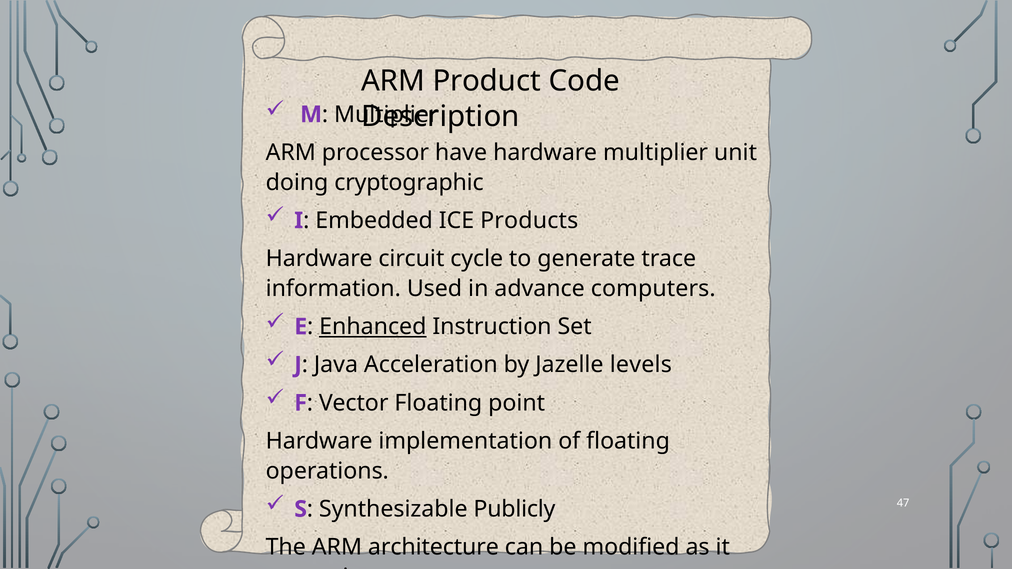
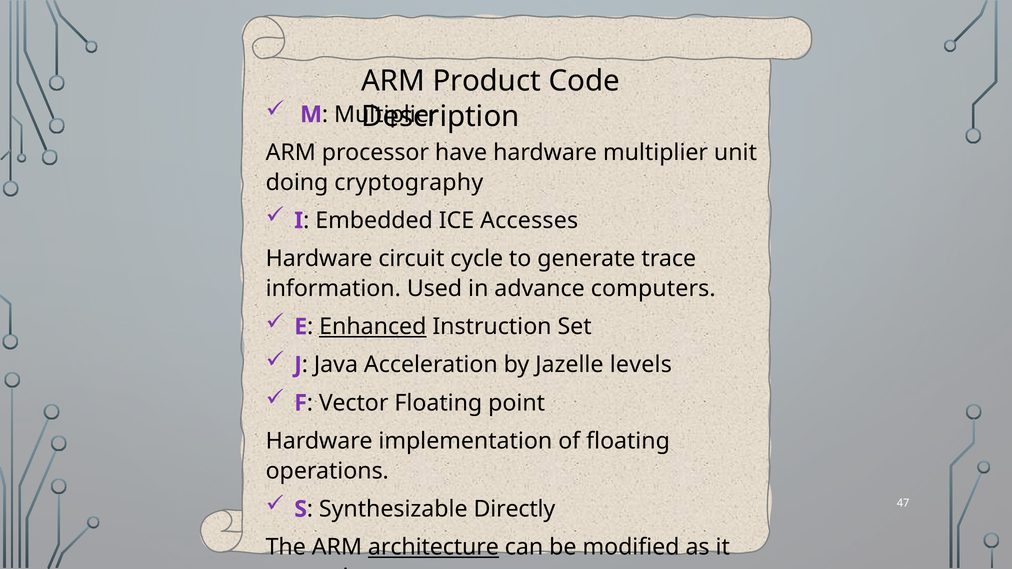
cryptographic: cryptographic -> cryptography
Products: Products -> Accesses
Publicly: Publicly -> Directly
architecture underline: none -> present
